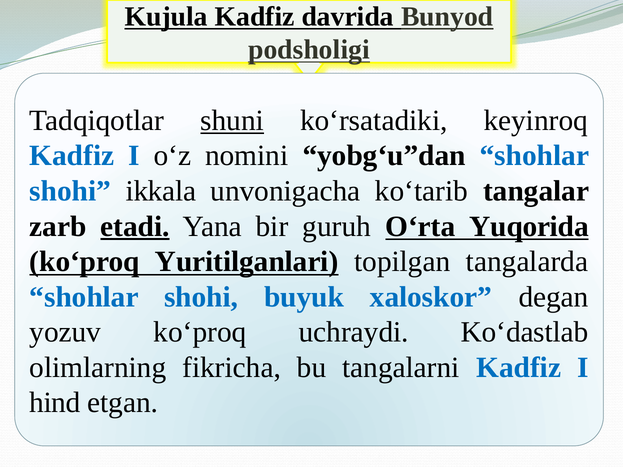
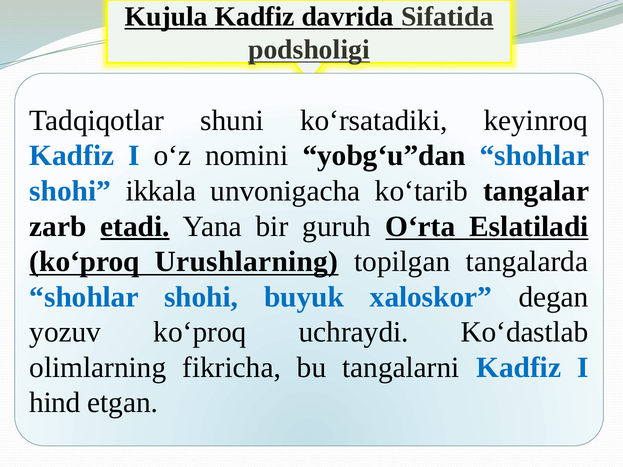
Bunyod: Bunyod -> Sifatida
shuni underline: present -> none
Yuqorida: Yuqorida -> Eslatiladi
Yuritilganlari: Yuritilganlari -> Urushlarning
